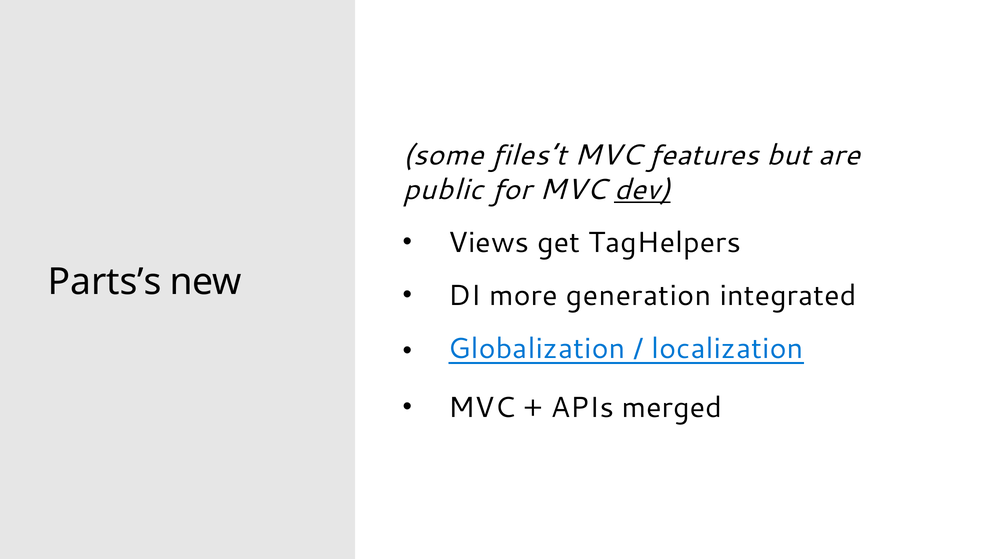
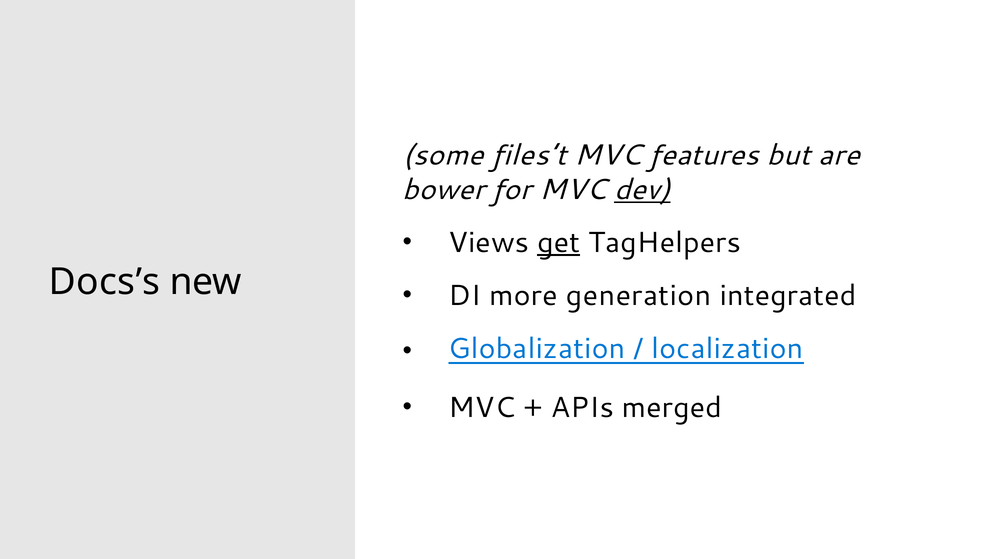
public: public -> bower
get underline: none -> present
Parts’s: Parts’s -> Docs’s
